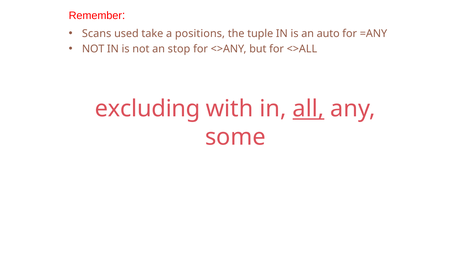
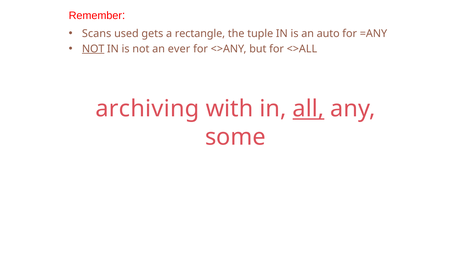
take: take -> gets
positions: positions -> rectangle
NOT at (93, 49) underline: none -> present
stop: stop -> ever
excluding: excluding -> archiving
